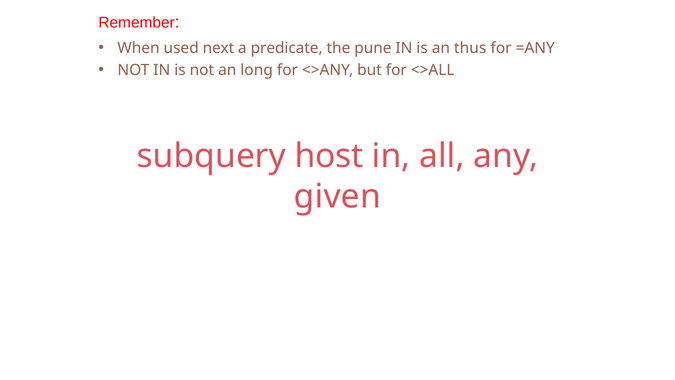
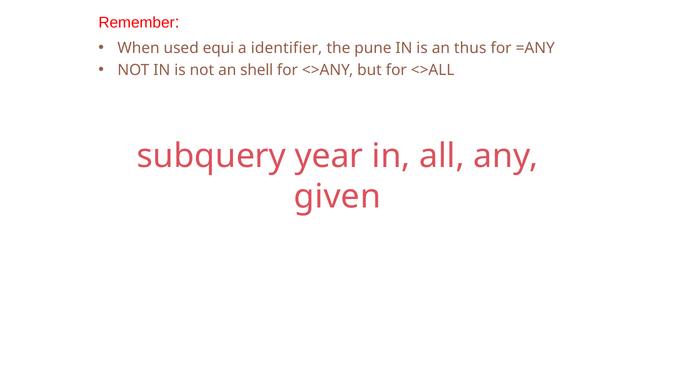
next: next -> equi
predicate: predicate -> identifier
long: long -> shell
host: host -> year
